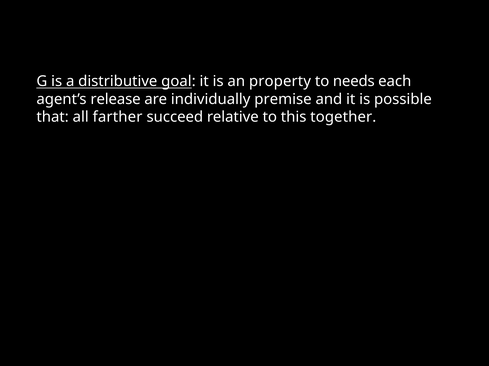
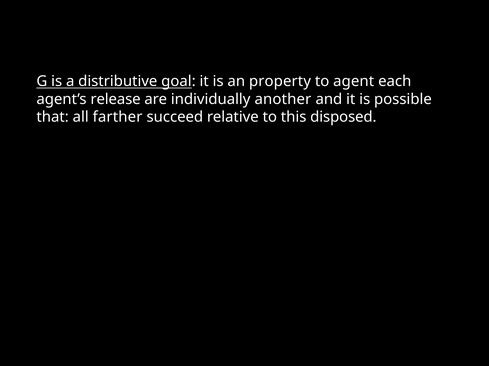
needs: needs -> agent
premise: premise -> another
together: together -> disposed
